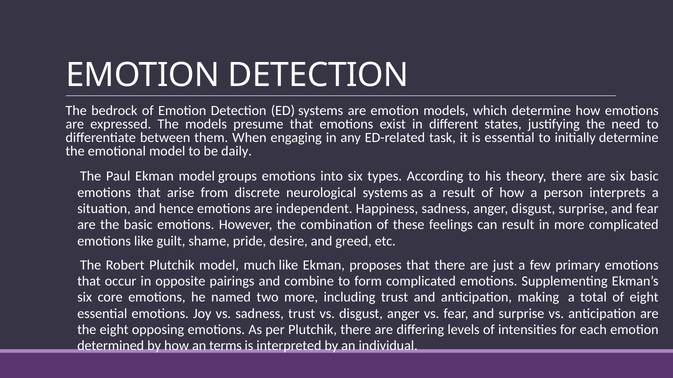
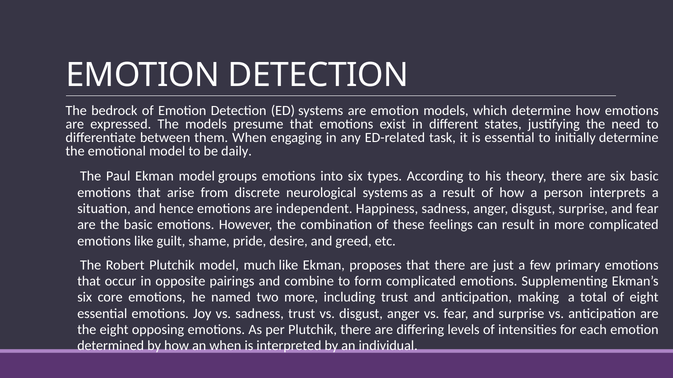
an terms: terms -> when
